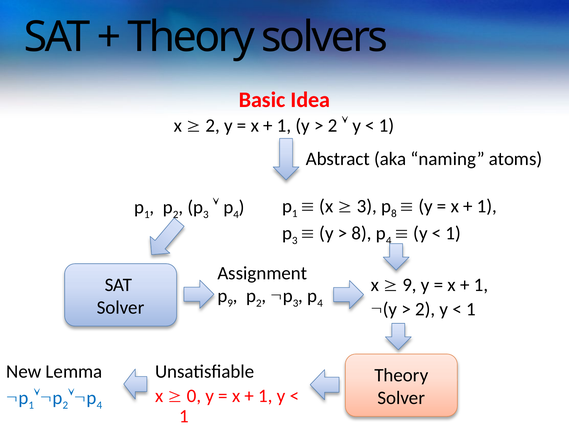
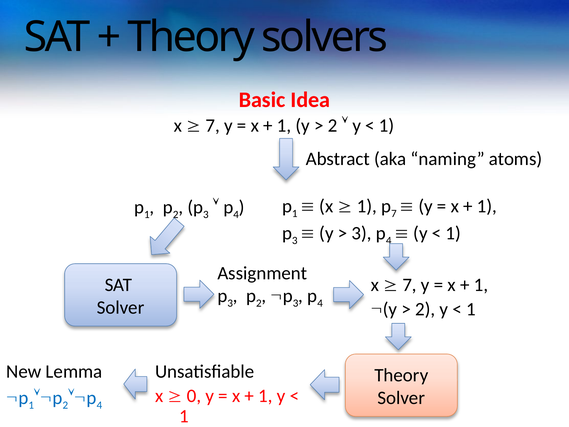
2 at (213, 126): 2 -> 7
3 at (367, 206): 3 -> 1
8 at (394, 213): 8 -> 7
8 at (362, 233): 8 -> 3
9 at (410, 285): 9 -> 7
9 at (230, 303): 9 -> 3
